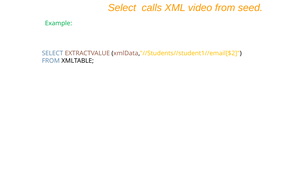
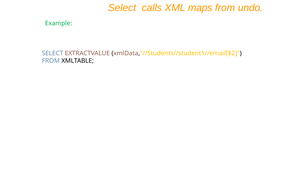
video: video -> maps
seed: seed -> undo
